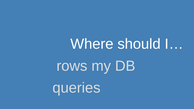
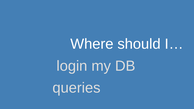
rows: rows -> login
